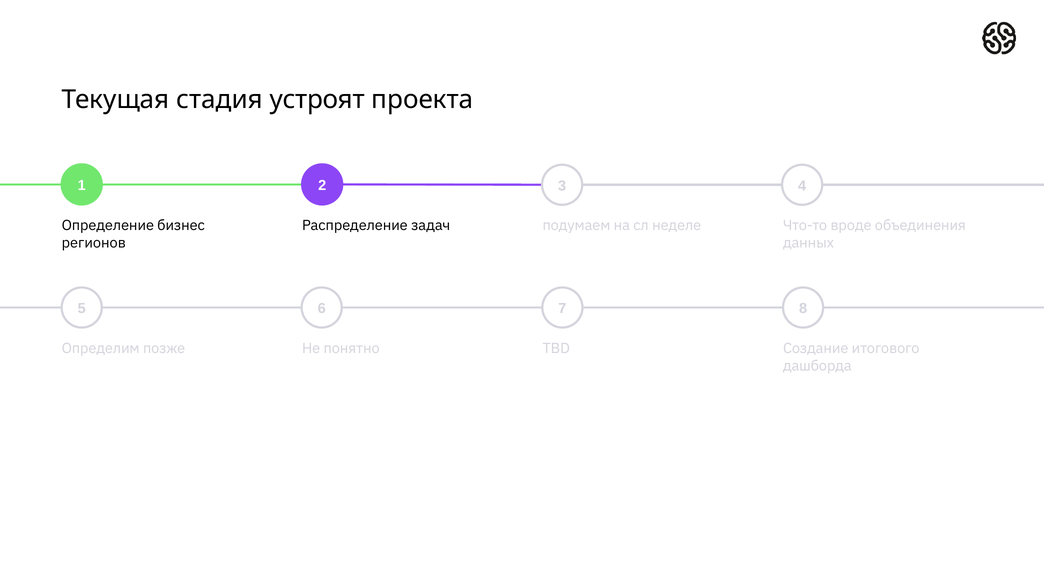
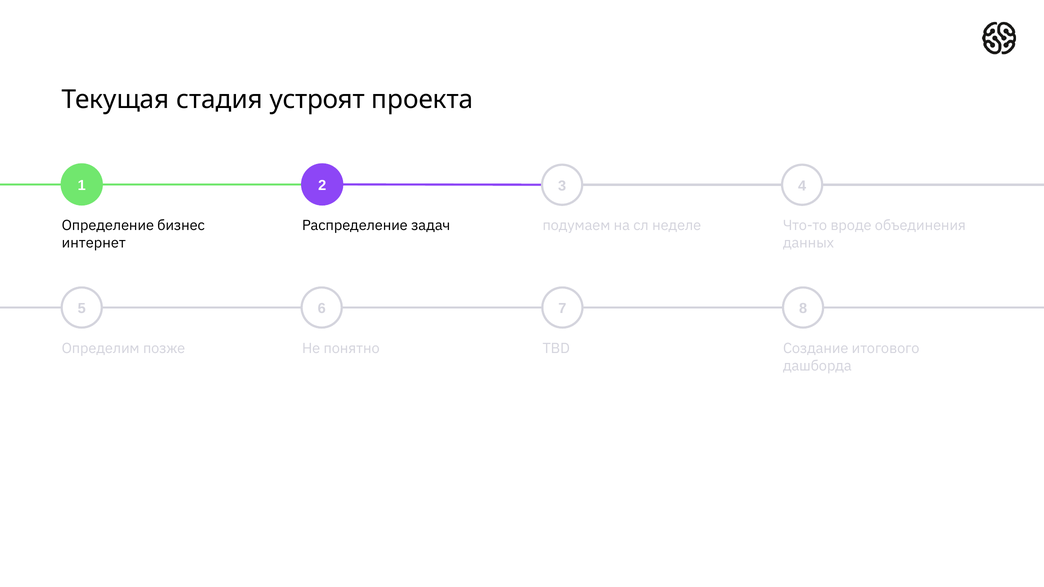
регионов: регионов -> интернет
